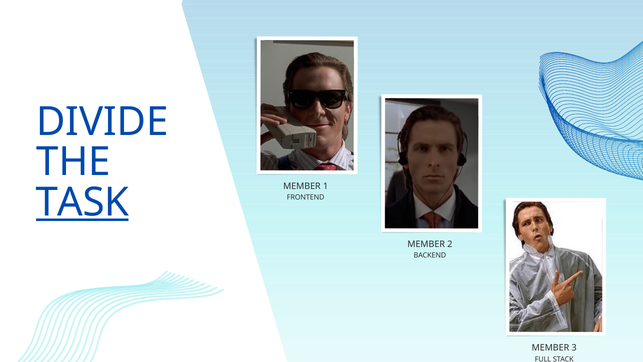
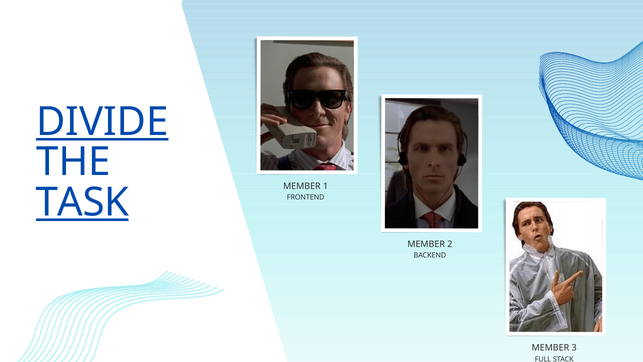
DIVIDE underline: none -> present
